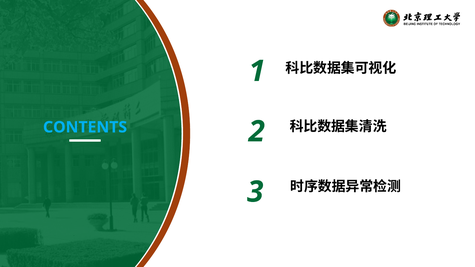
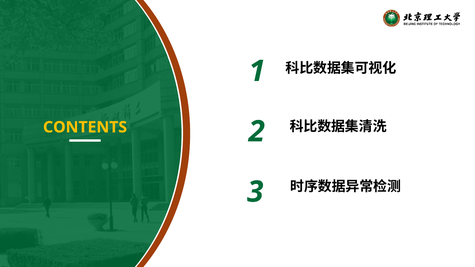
CONTENTS colour: light blue -> yellow
